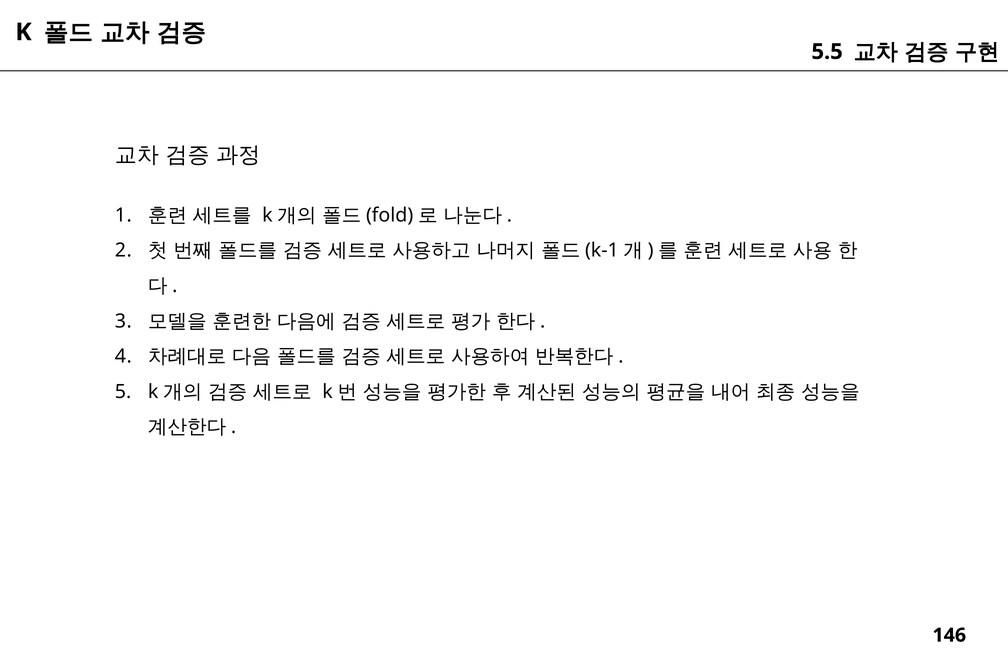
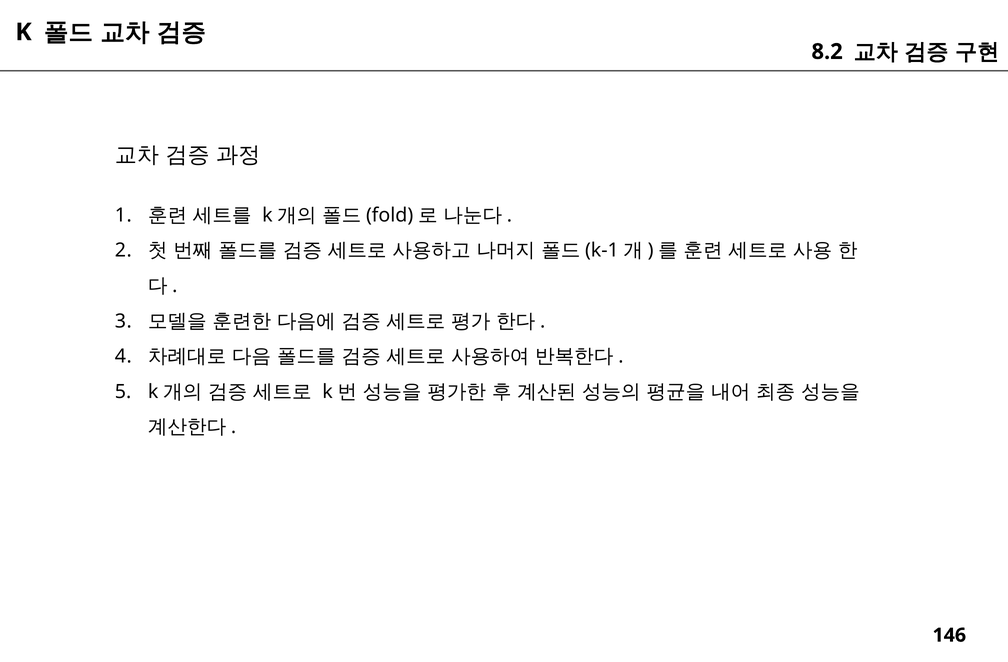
5.5: 5.5 -> 8.2
